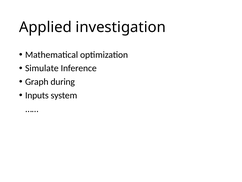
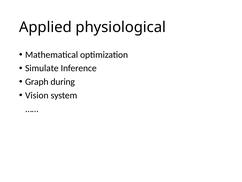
investigation: investigation -> physiological
Inputs: Inputs -> Vision
